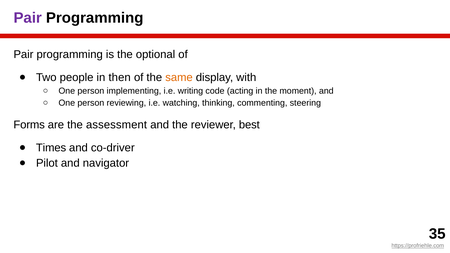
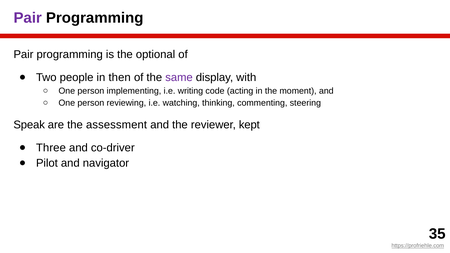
same colour: orange -> purple
Forms: Forms -> Speak
best: best -> kept
Times: Times -> Three
